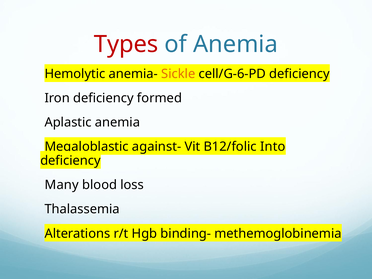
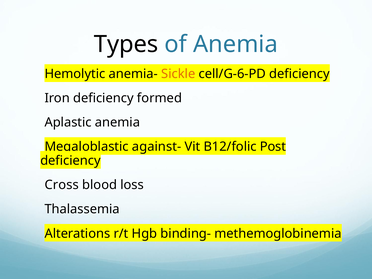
Types colour: red -> black
Into: Into -> Post
Many: Many -> Cross
